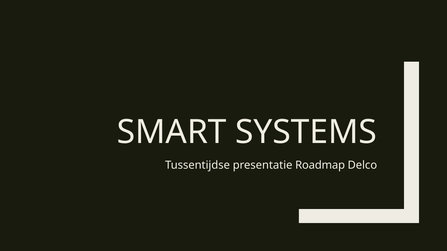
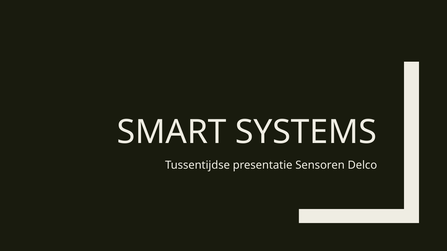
Roadmap: Roadmap -> Sensoren
